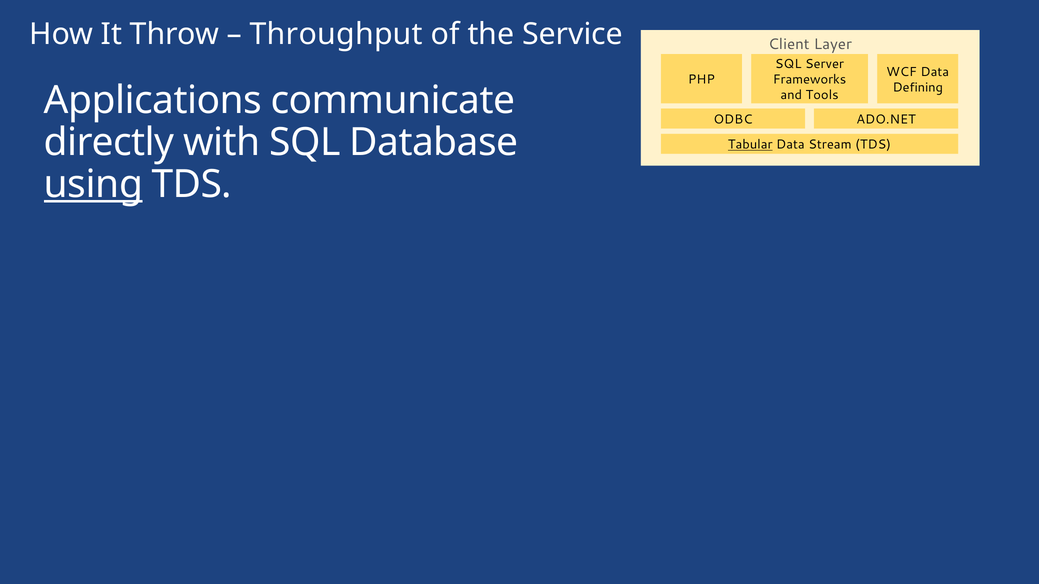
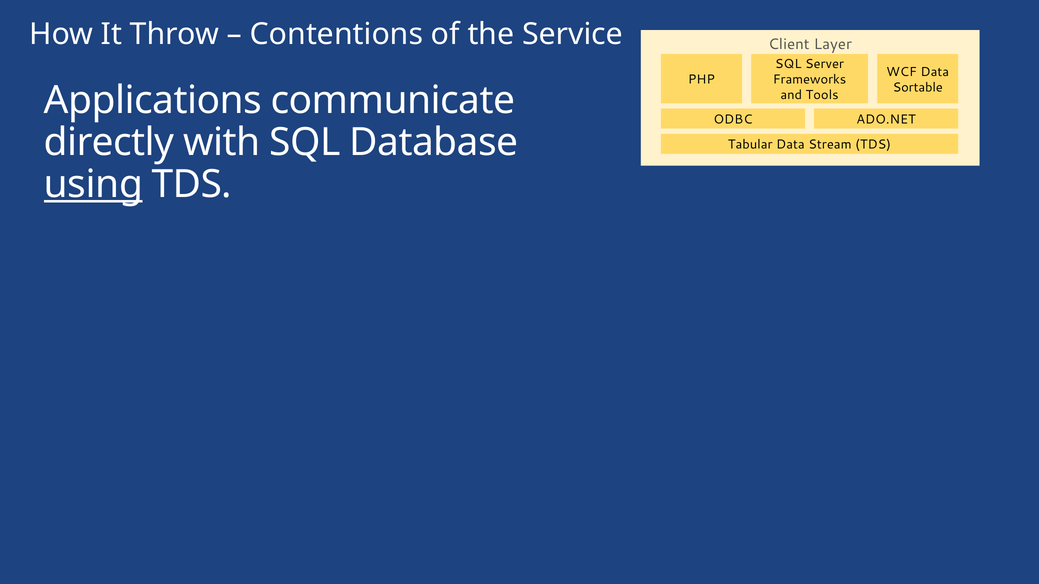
Throughput: Throughput -> Contentions
Defining: Defining -> Sortable
Tabular underline: present -> none
